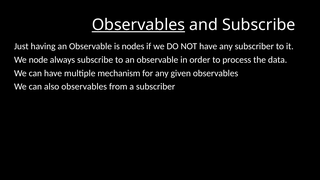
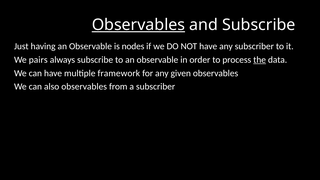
node: node -> pairs
the underline: none -> present
mechanism: mechanism -> framework
